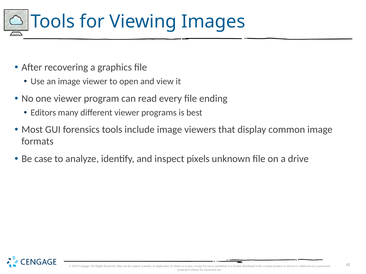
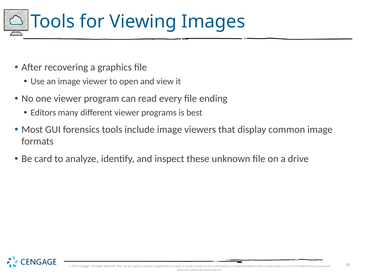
case: case -> card
pixels: pixels -> these
